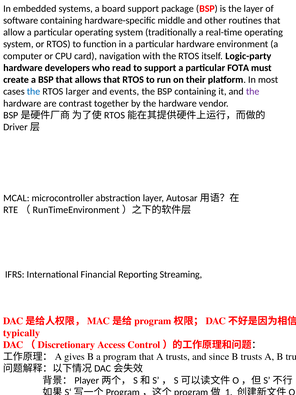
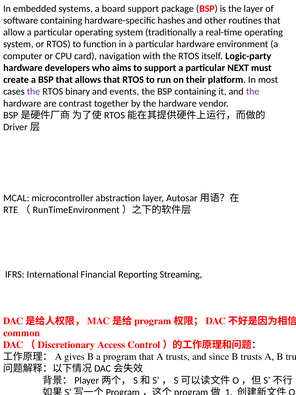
middle: middle -> hashes
read: read -> aims
FOTA: FOTA -> NEXT
the at (34, 91) colour: blue -> purple
larger: larger -> binary
typically: typically -> common
